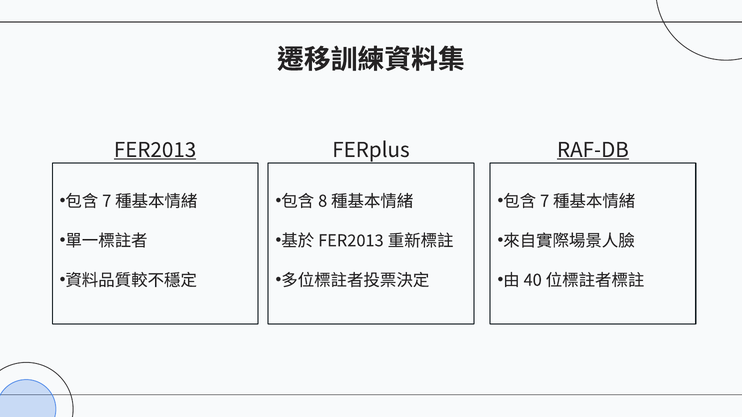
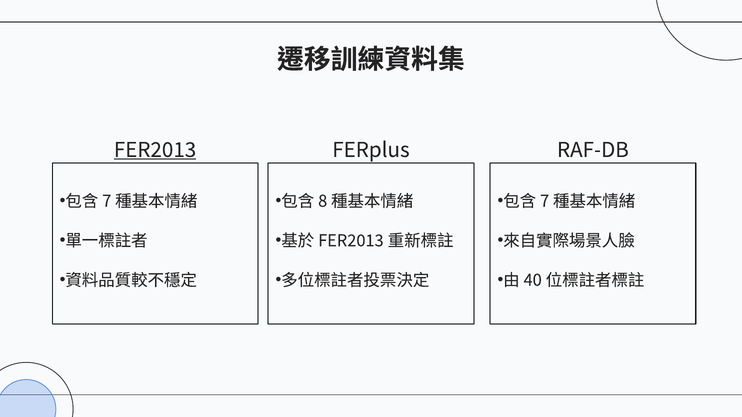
RAF-DB underline: present -> none
